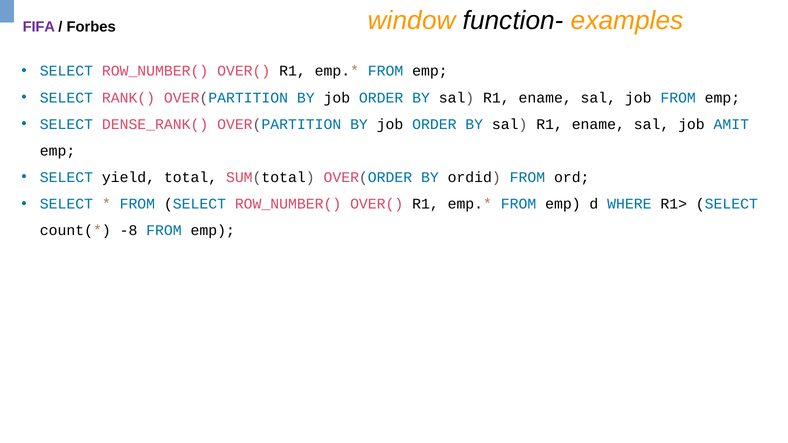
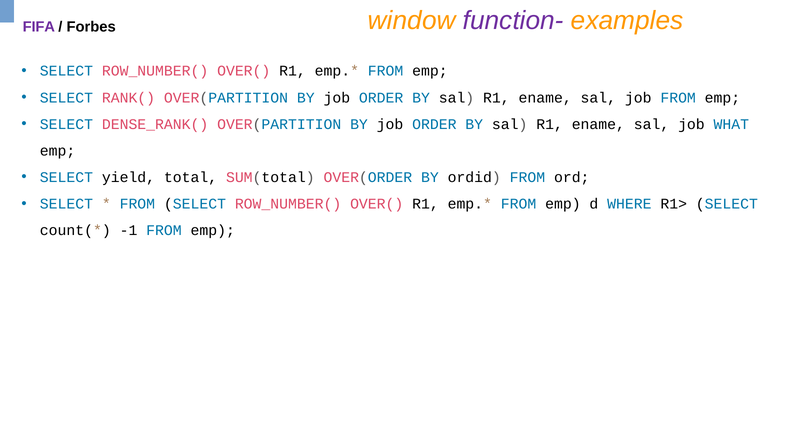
function- colour: black -> purple
AMIT: AMIT -> WHAT
-8: -8 -> -1
